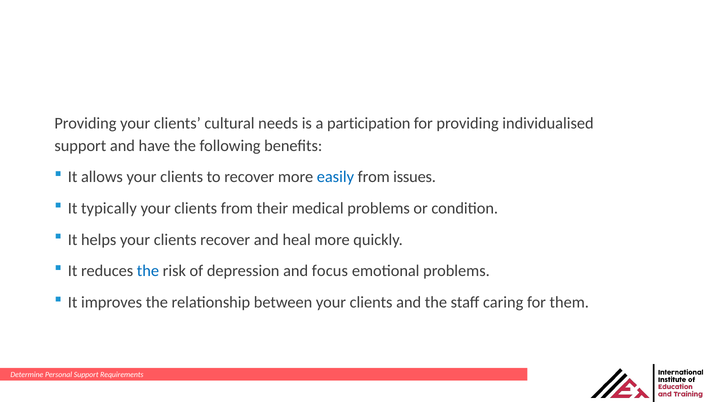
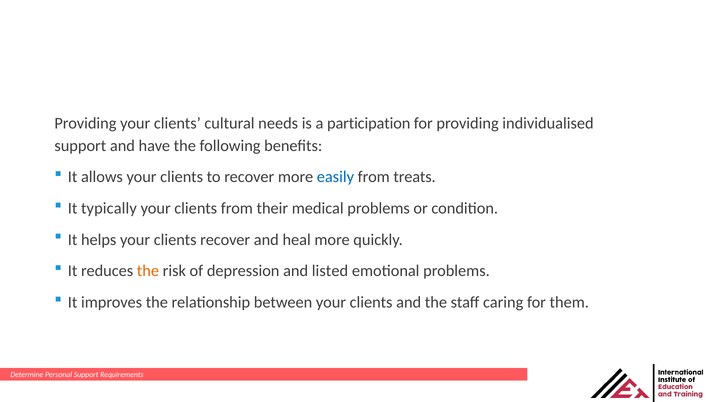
issues: issues -> treats
the at (148, 271) colour: blue -> orange
focus: focus -> listed
